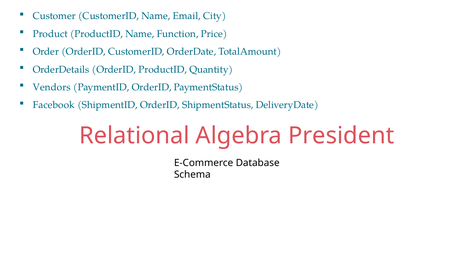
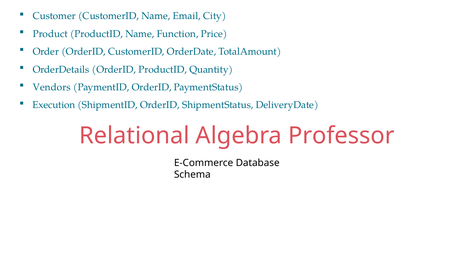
Facebook: Facebook -> Execution
President: President -> Professor
